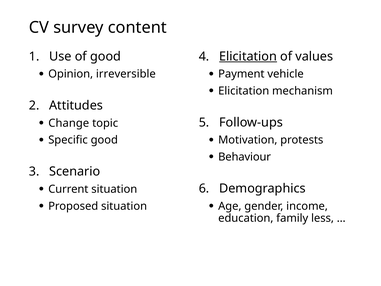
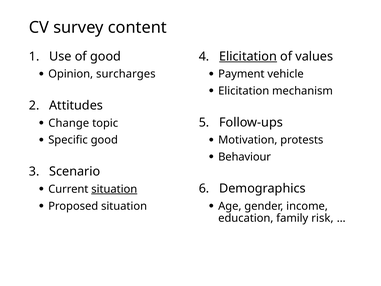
irreversible: irreversible -> surcharges
situation at (114, 189) underline: none -> present
less: less -> risk
